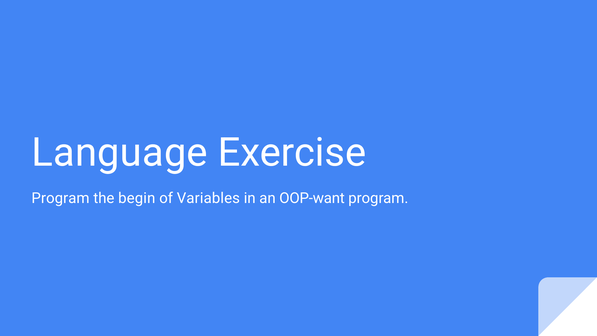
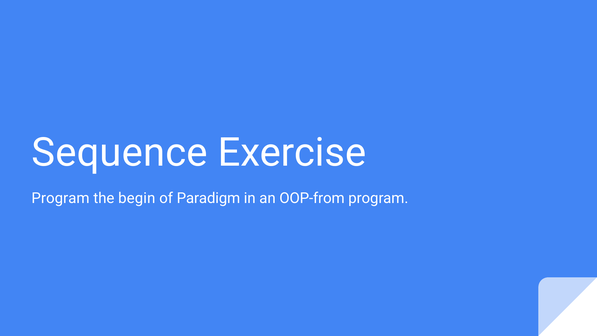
Language: Language -> Sequence
Variables: Variables -> Paradigm
OOP-want: OOP-want -> OOP-from
